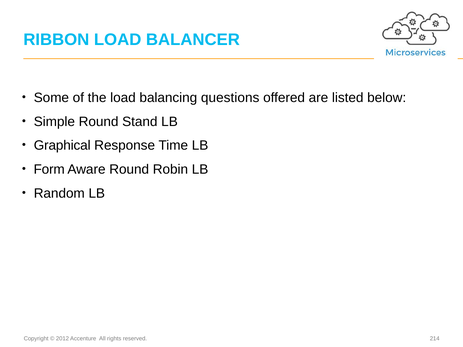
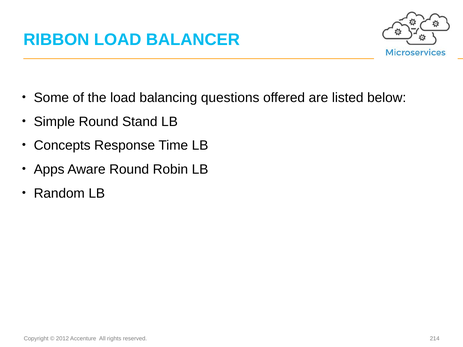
Graphical: Graphical -> Concepts
Form: Form -> Apps
